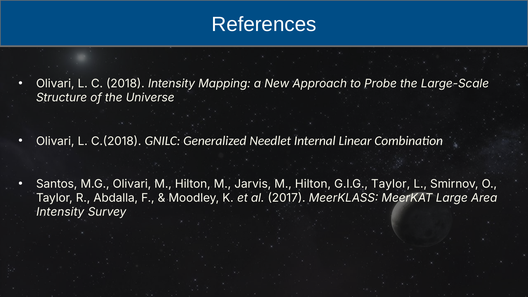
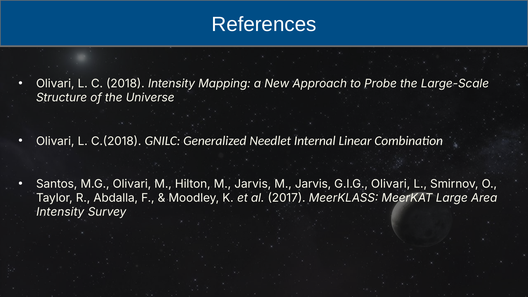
Jarvis M Hilton: Hilton -> Jarvis
G.I.G Taylor: Taylor -> Olivari
